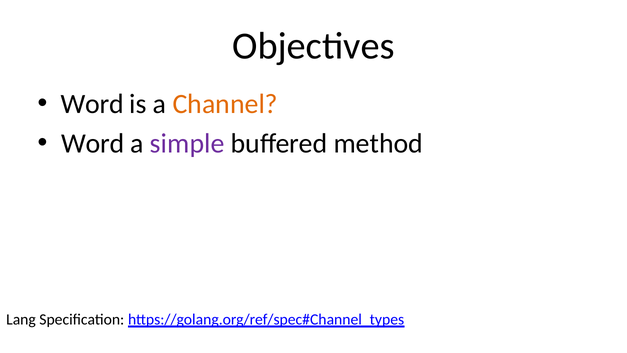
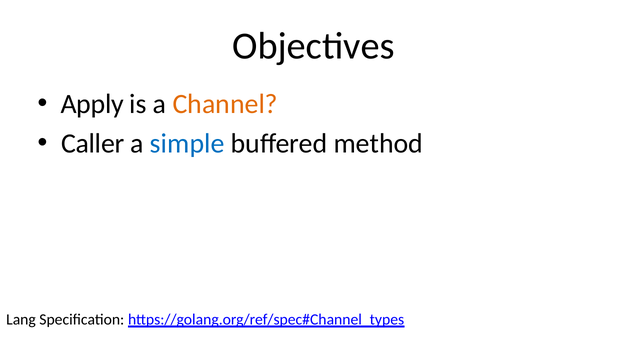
Word at (92, 104): Word -> Apply
Word at (93, 143): Word -> Caller
simple colour: purple -> blue
